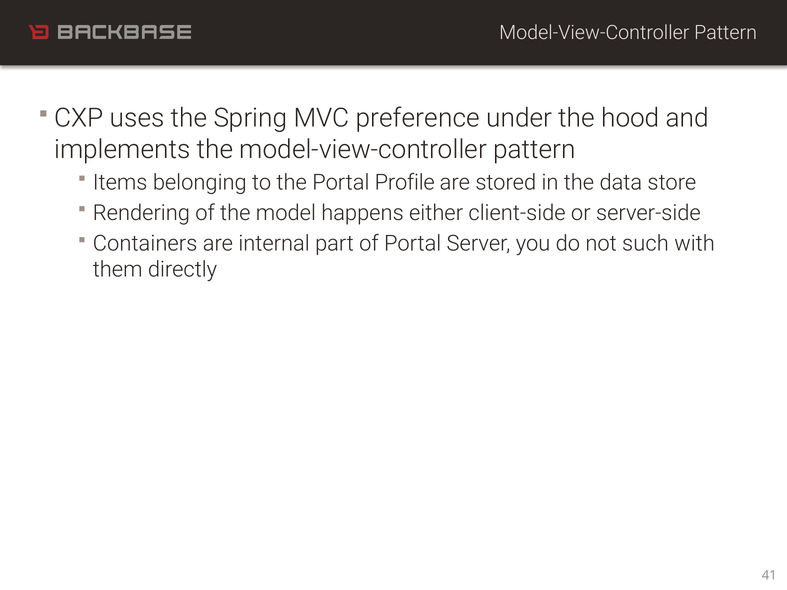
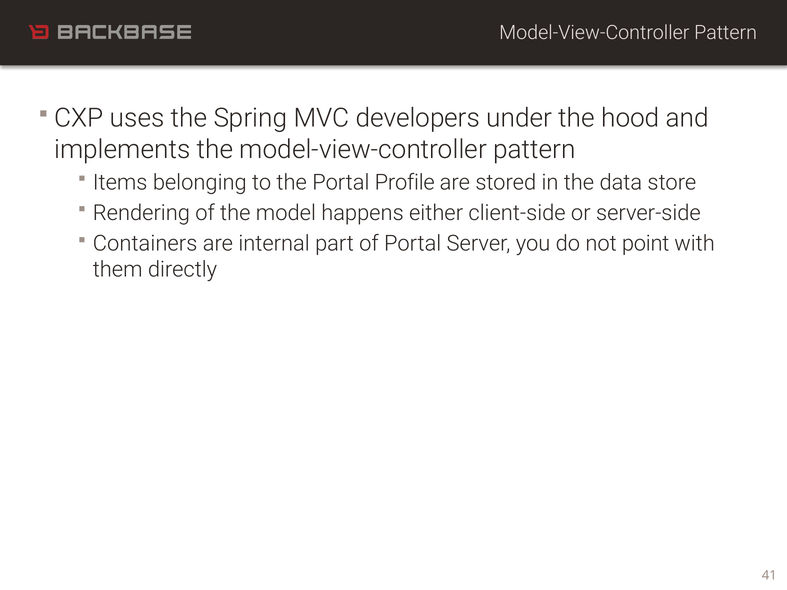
preference: preference -> developers
such: such -> point
